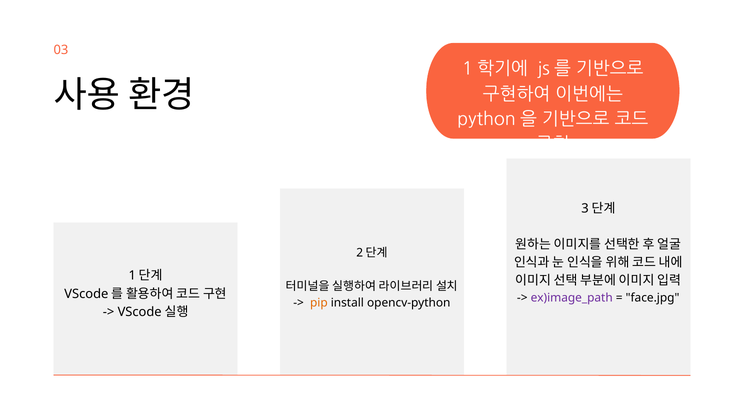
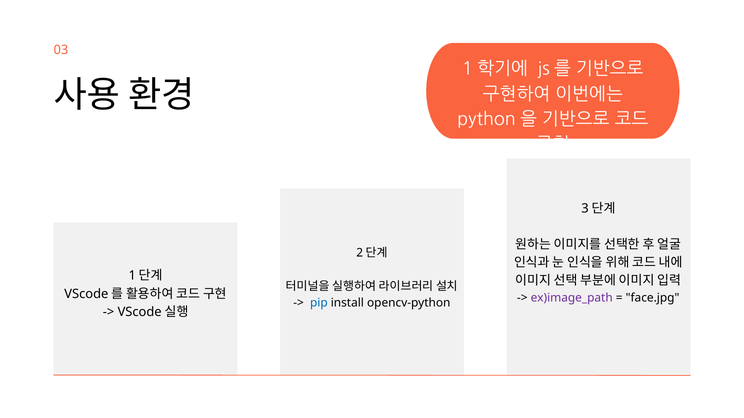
pip colour: orange -> blue
